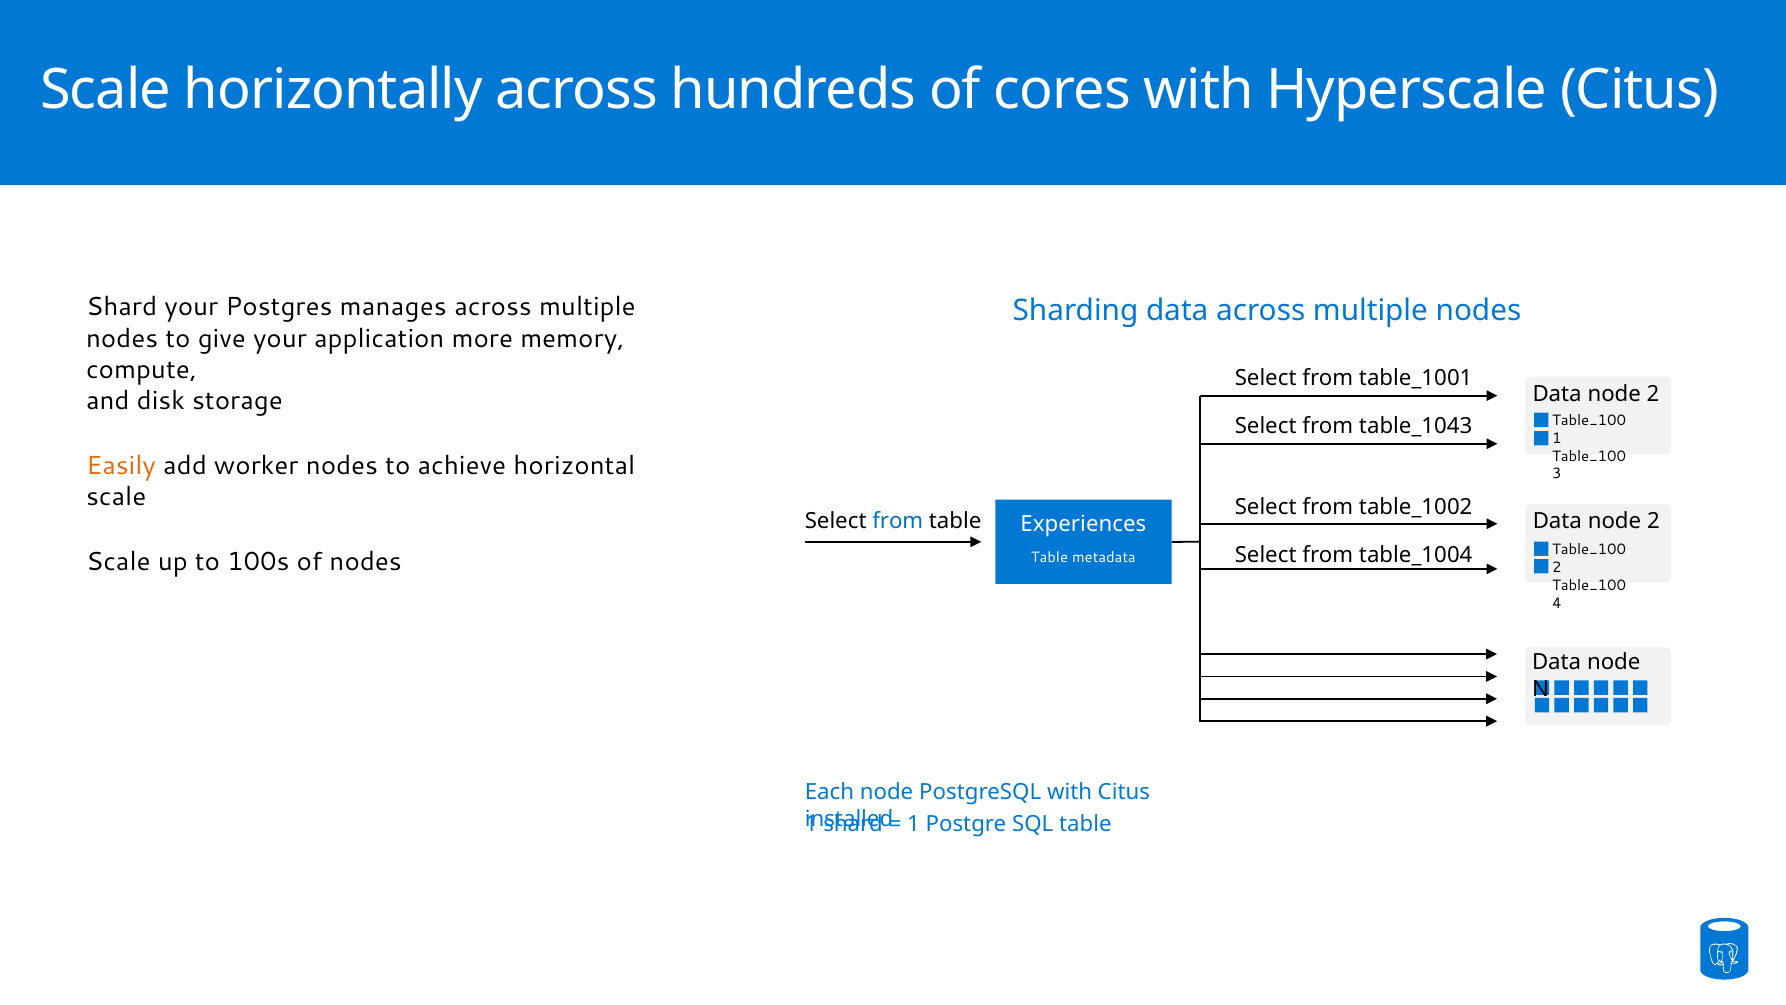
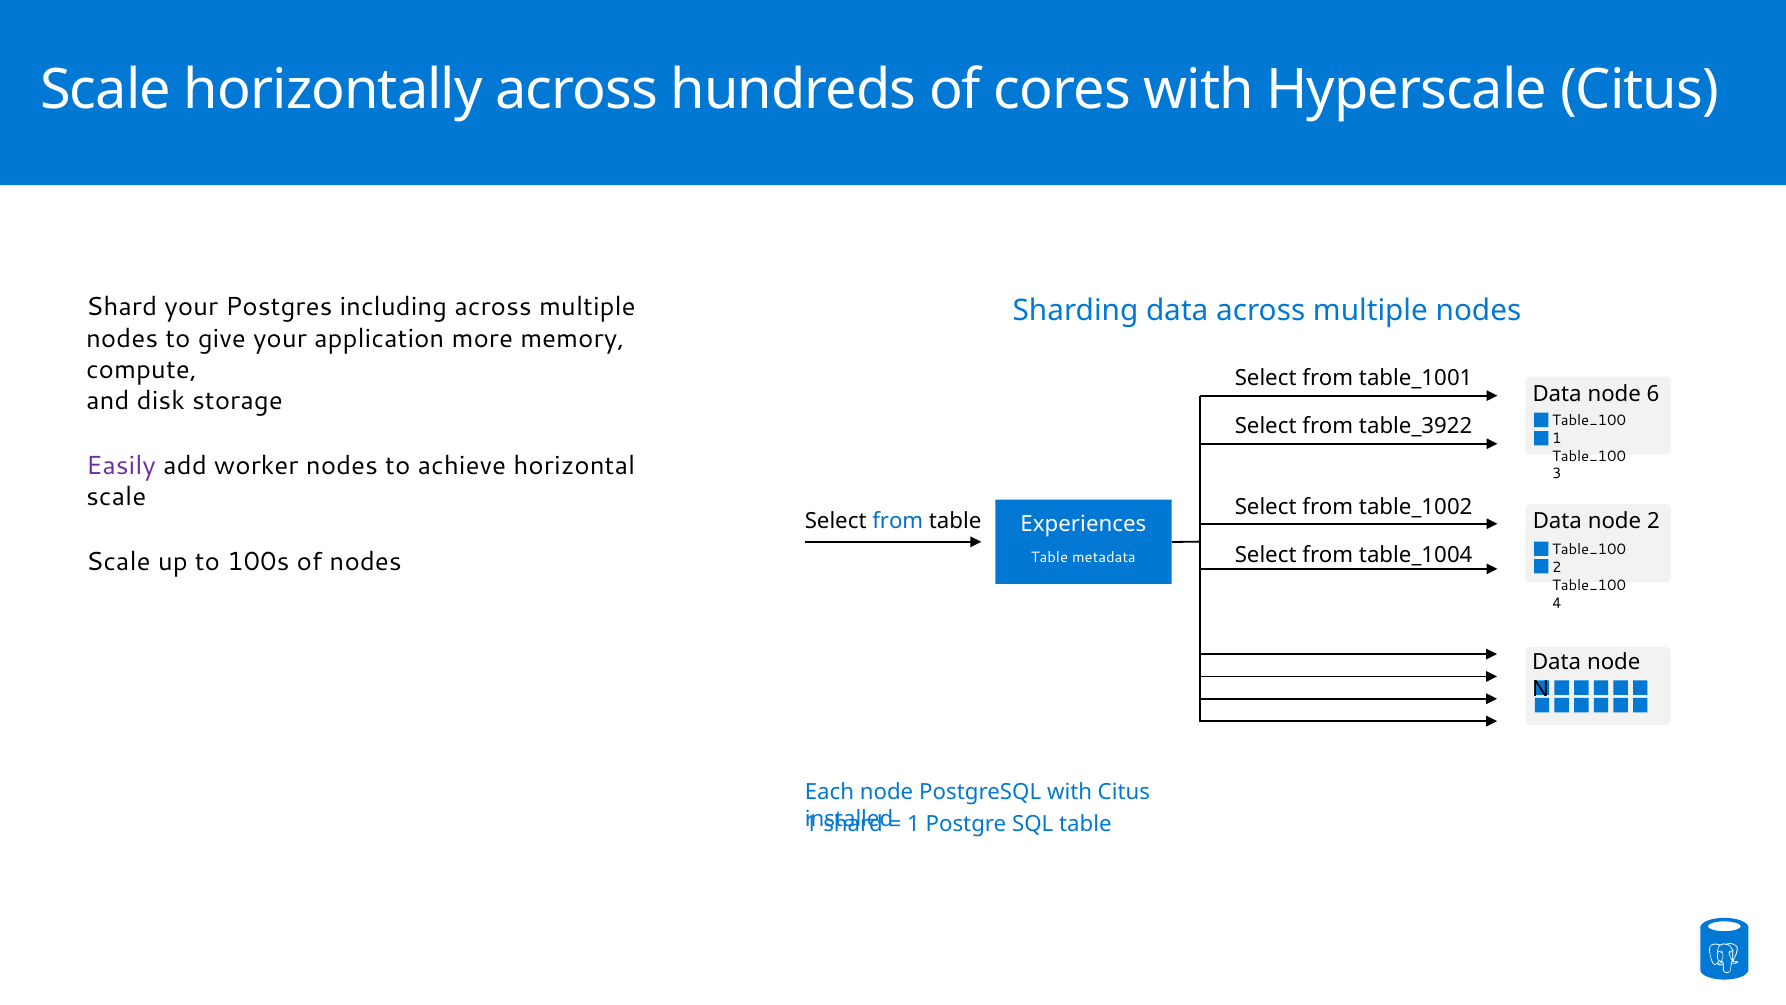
manages: manages -> including
2 at (1653, 394): 2 -> 6
table_1043: table_1043 -> table_3922
Easily colour: orange -> purple
